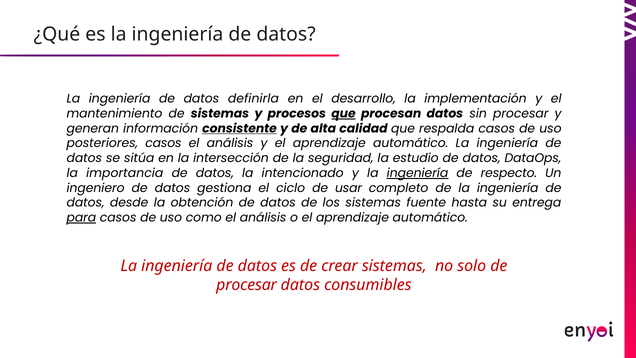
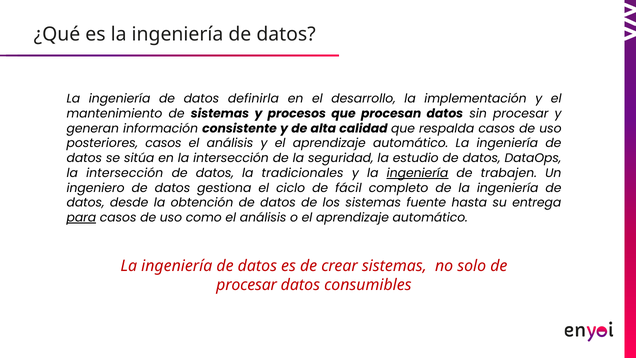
que at (343, 114) underline: present -> none
consistente underline: present -> none
importancia at (125, 173): importancia -> intersección
intencionado: intencionado -> tradicionales
respecto: respecto -> trabajen
usar: usar -> fácil
